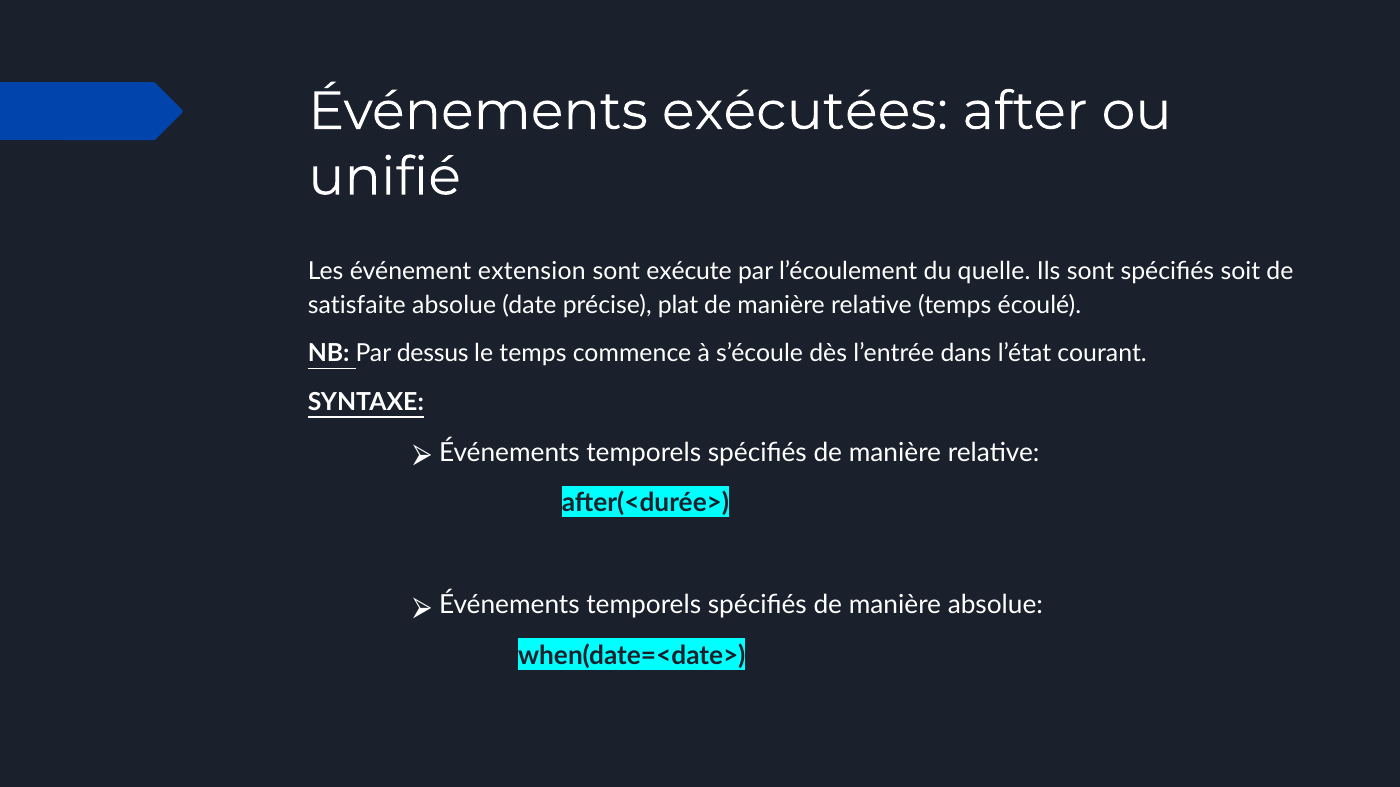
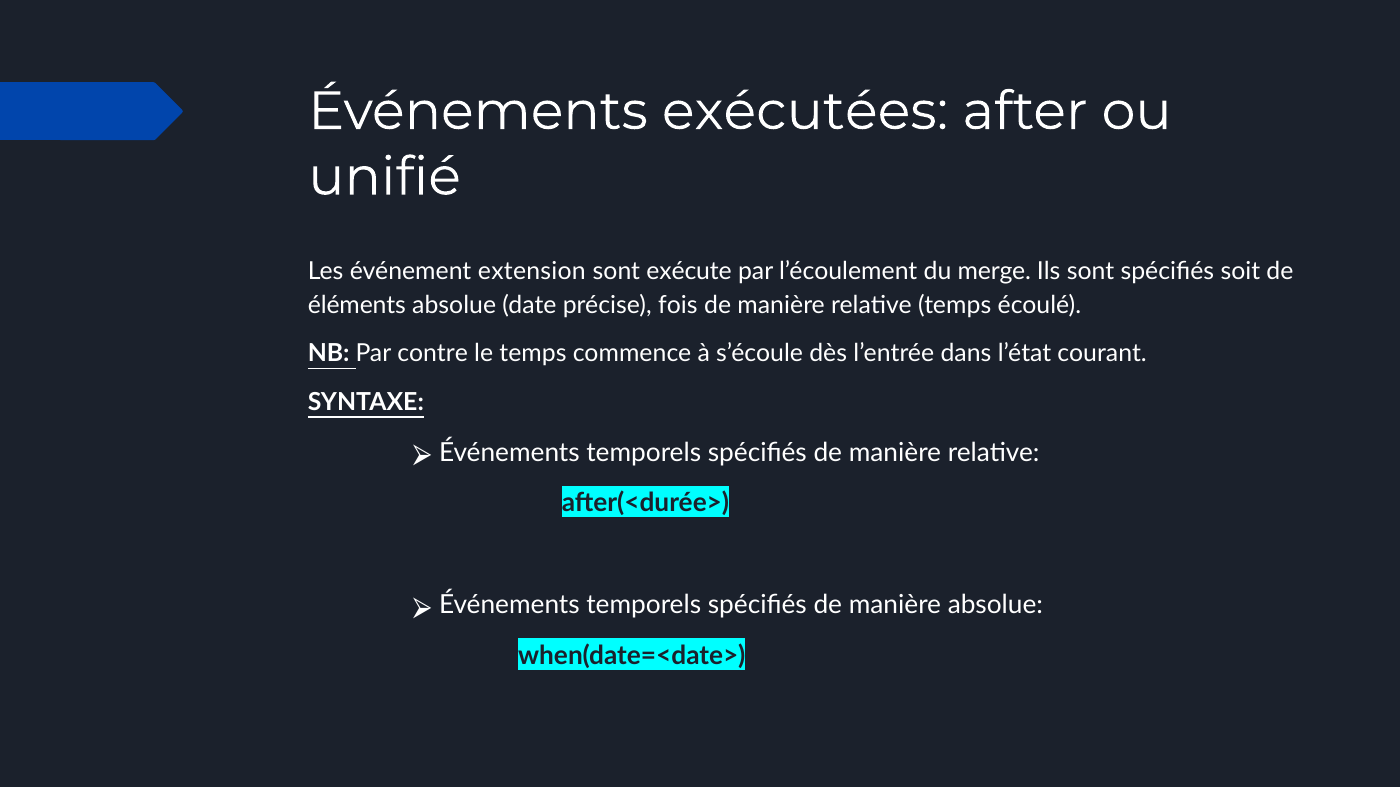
quelle: quelle -> merge
satisfaite: satisfaite -> éléments
plat: plat -> fois
dessus: dessus -> contre
